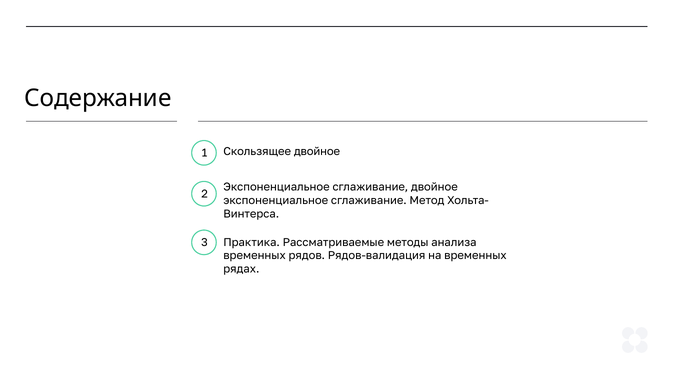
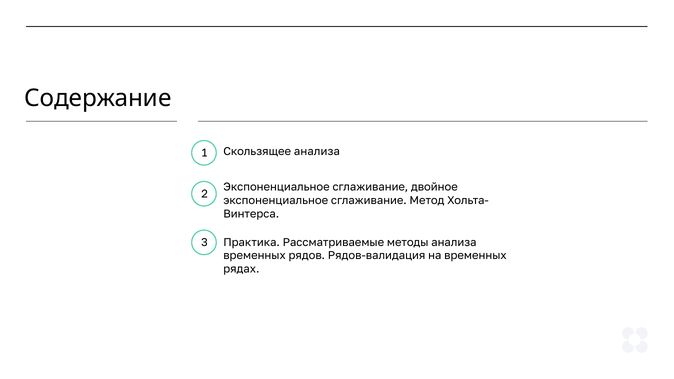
Скользящее двойное: двойное -> анализа
